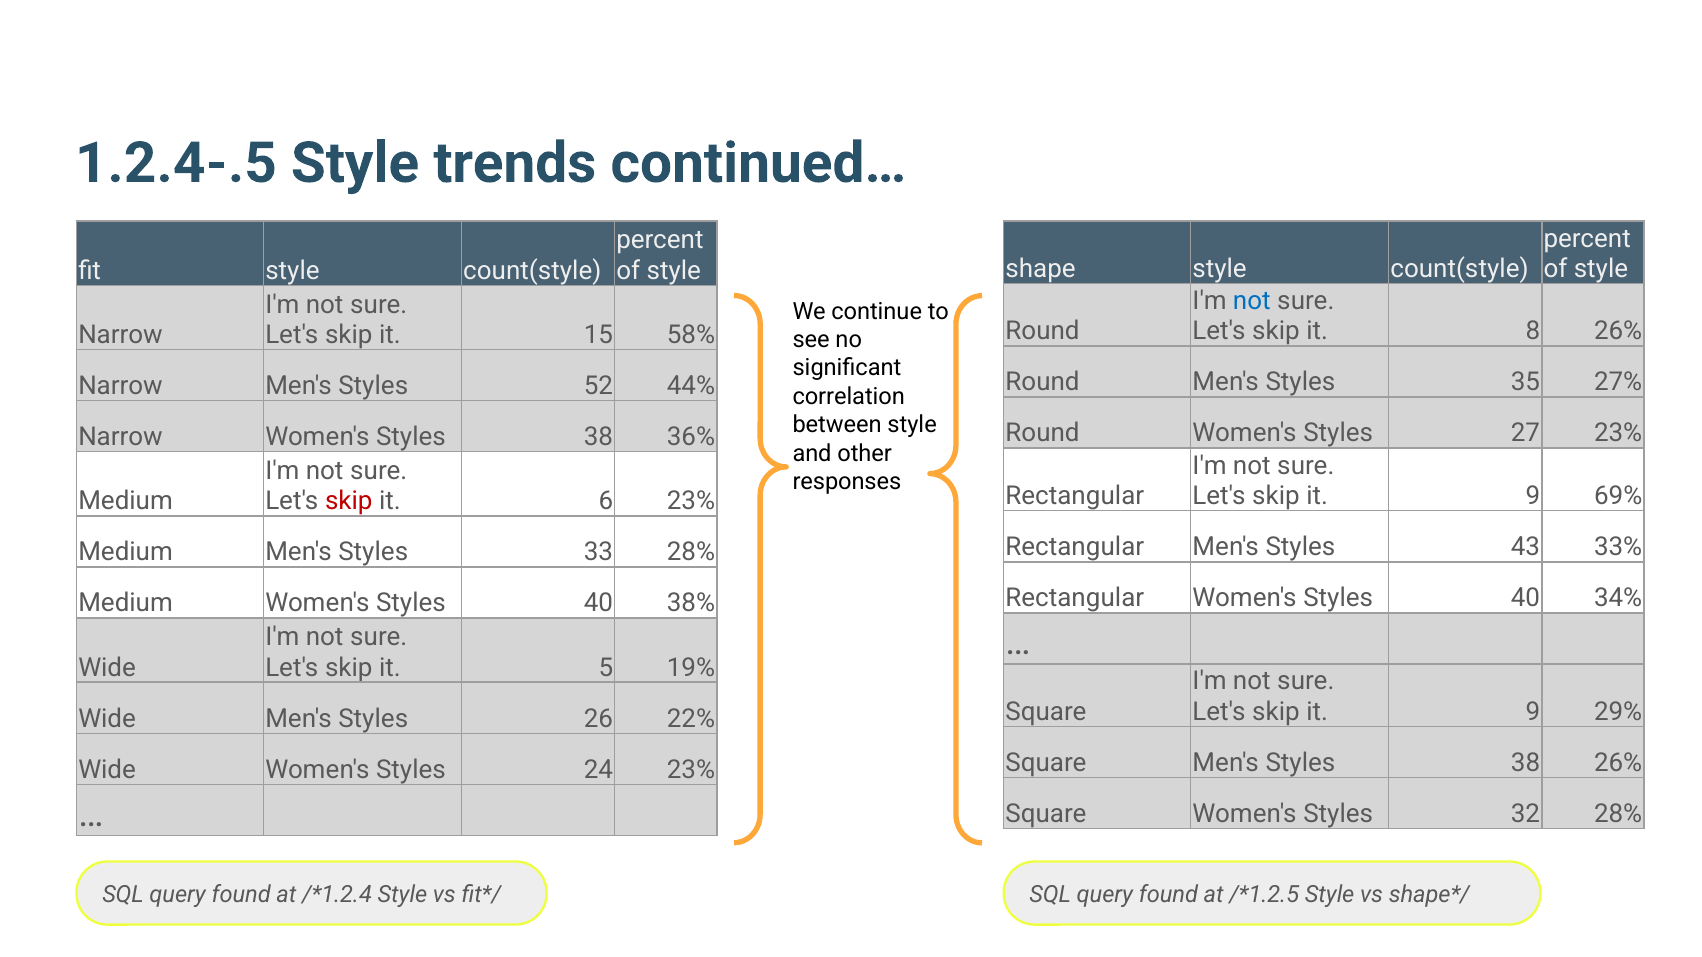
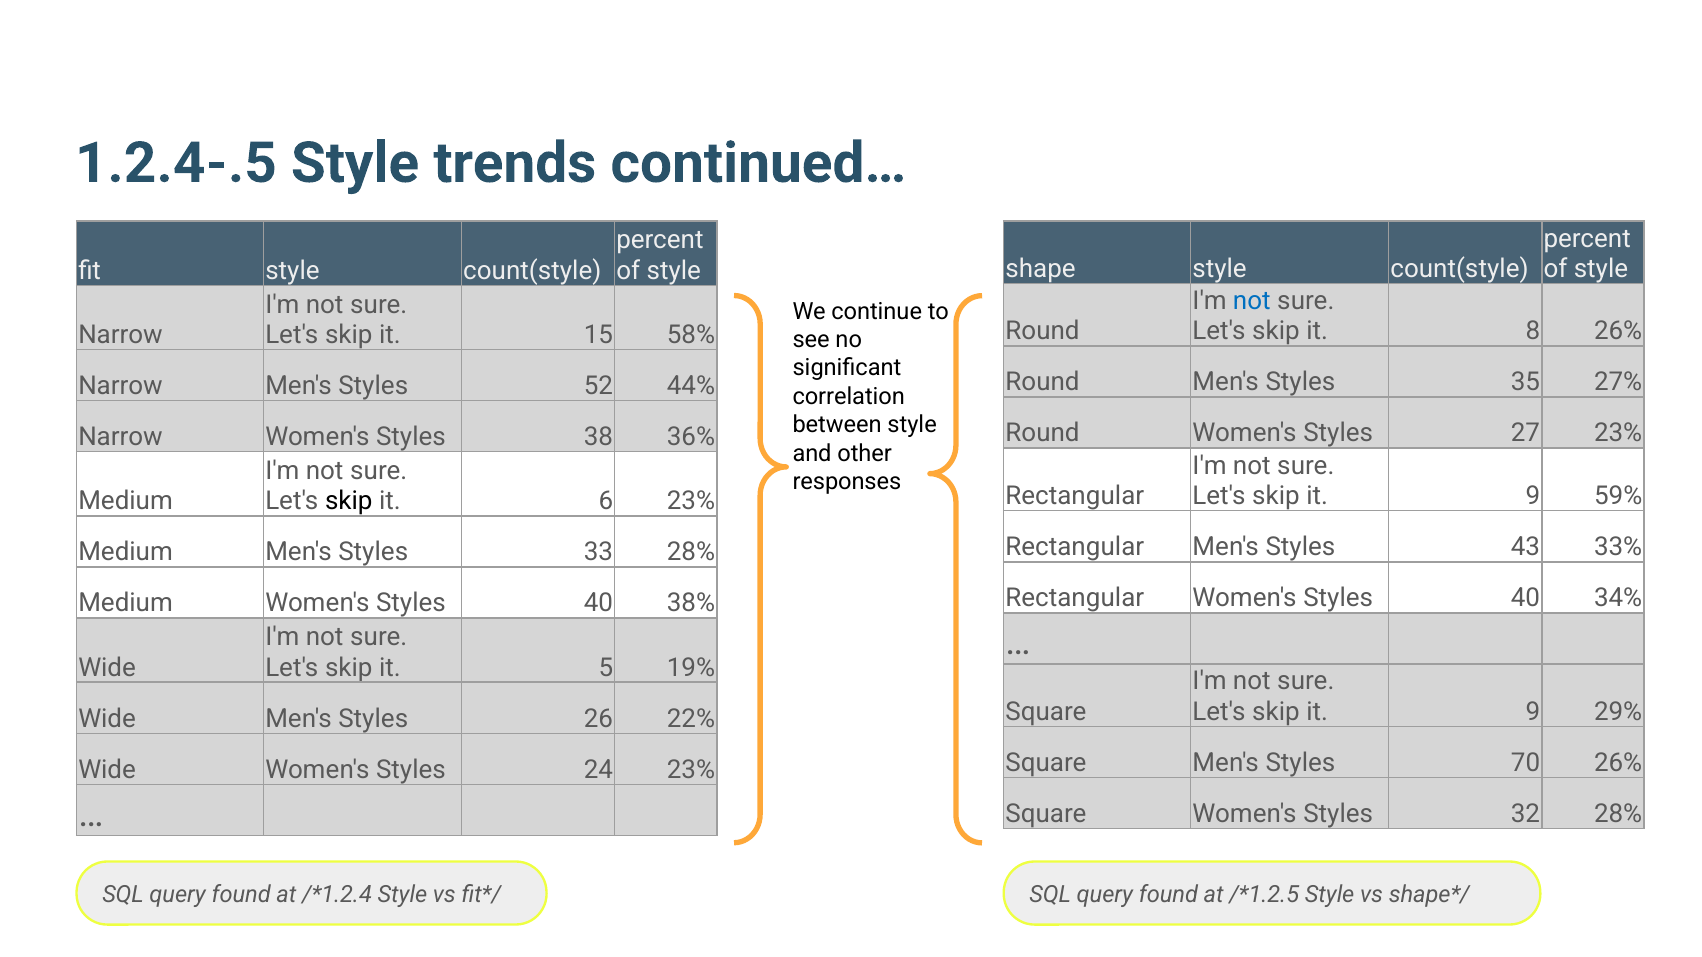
69%: 69% -> 59%
skip at (349, 501) colour: red -> black
Men's Styles 38: 38 -> 70
